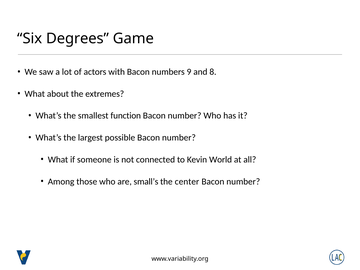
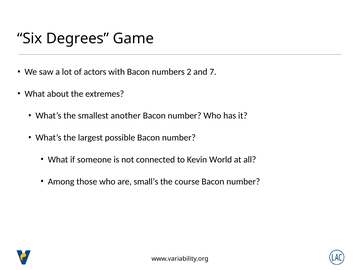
9: 9 -> 2
8: 8 -> 7
function: function -> another
center: center -> course
